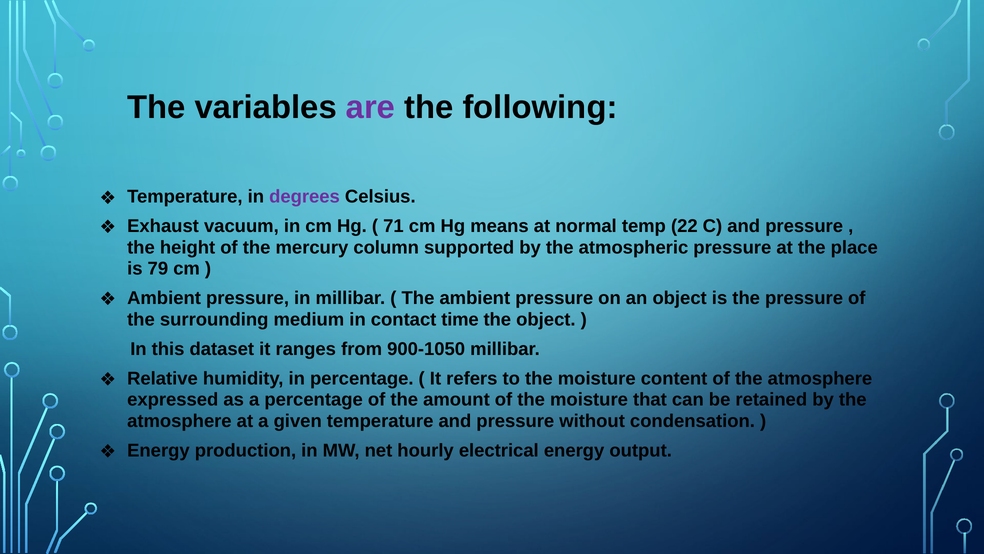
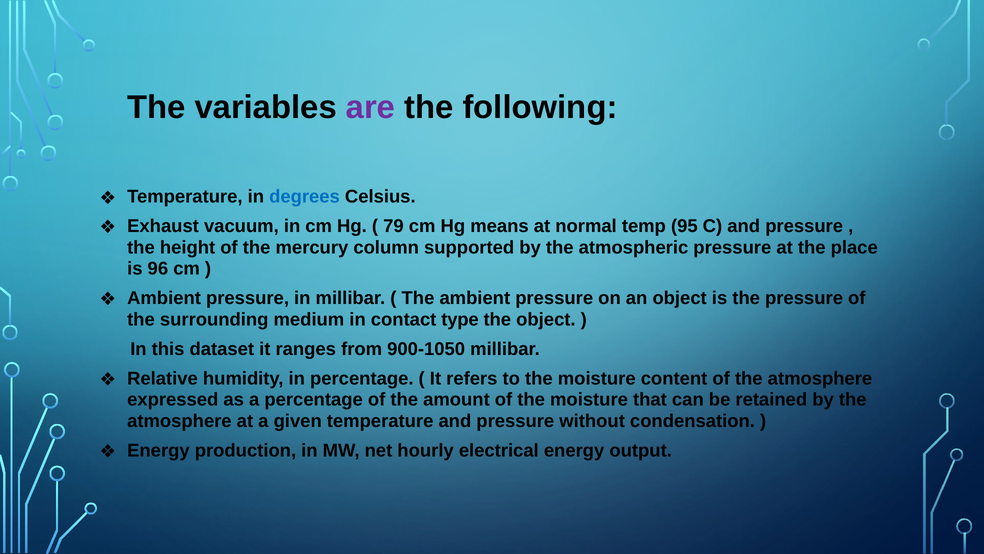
degrees colour: purple -> blue
71: 71 -> 79
22: 22 -> 95
79: 79 -> 96
time: time -> type
